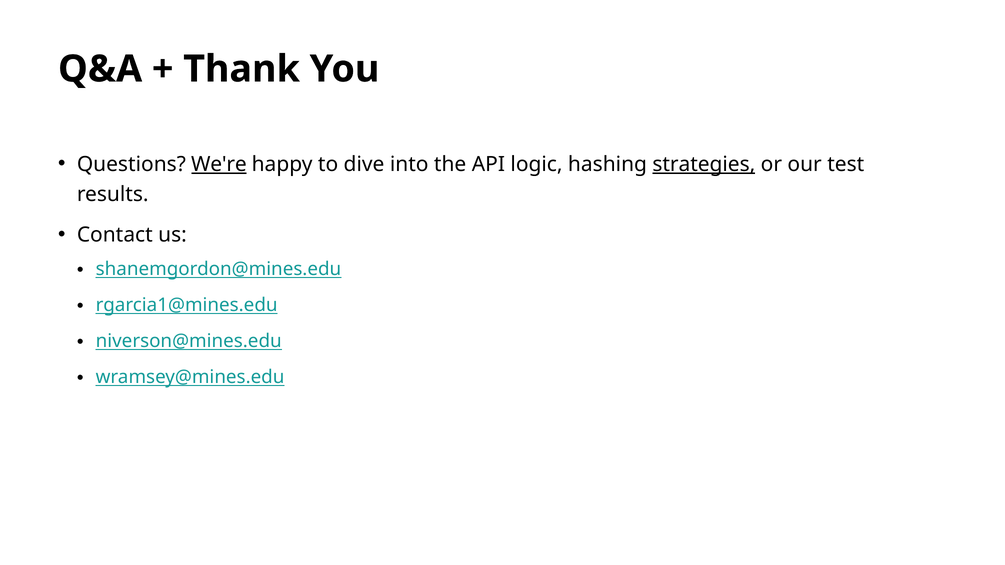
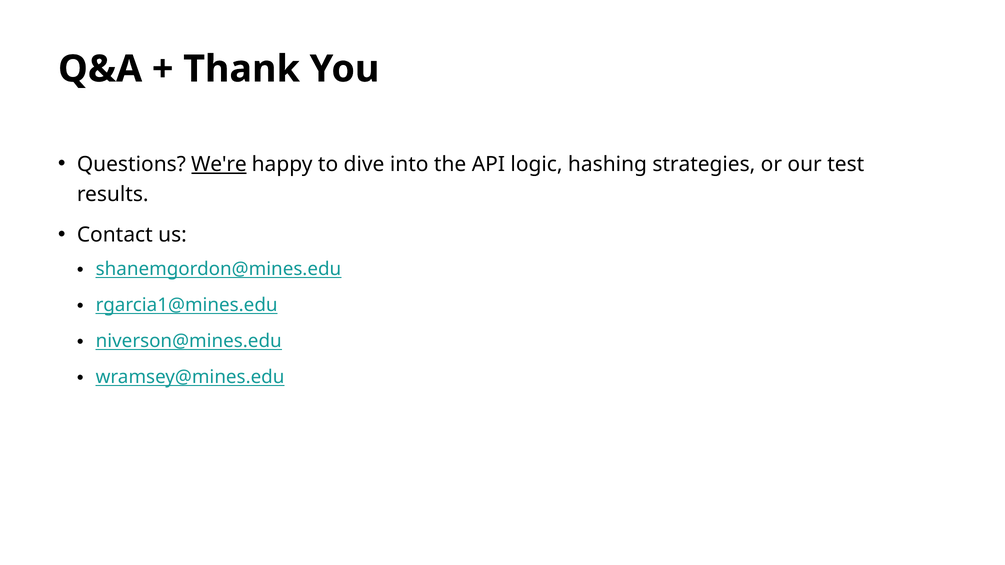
strategies underline: present -> none
